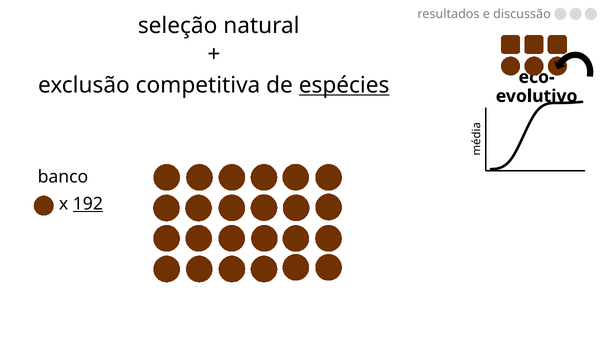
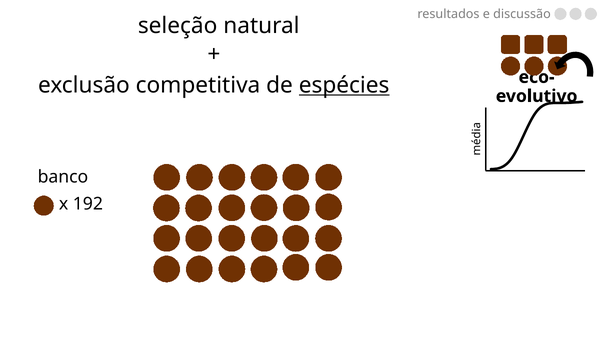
192 underline: present -> none
